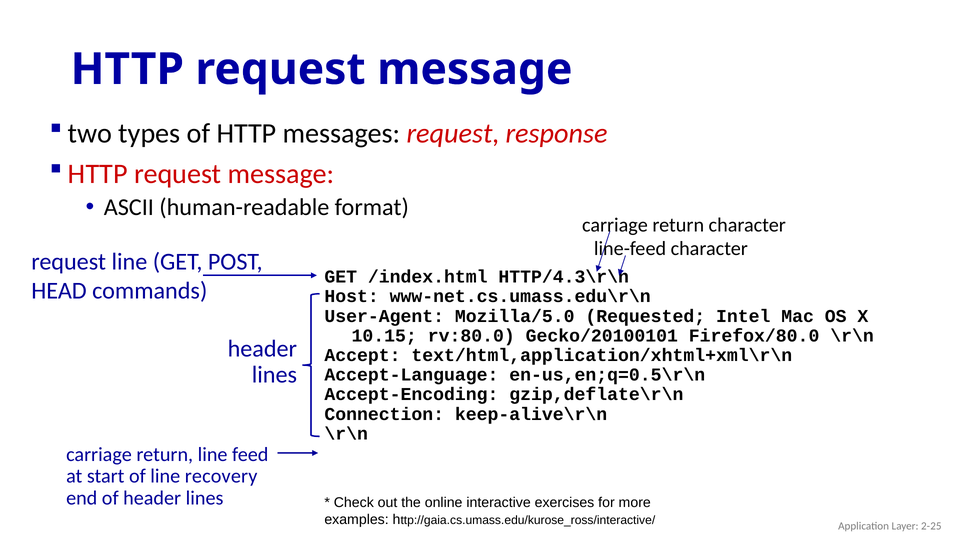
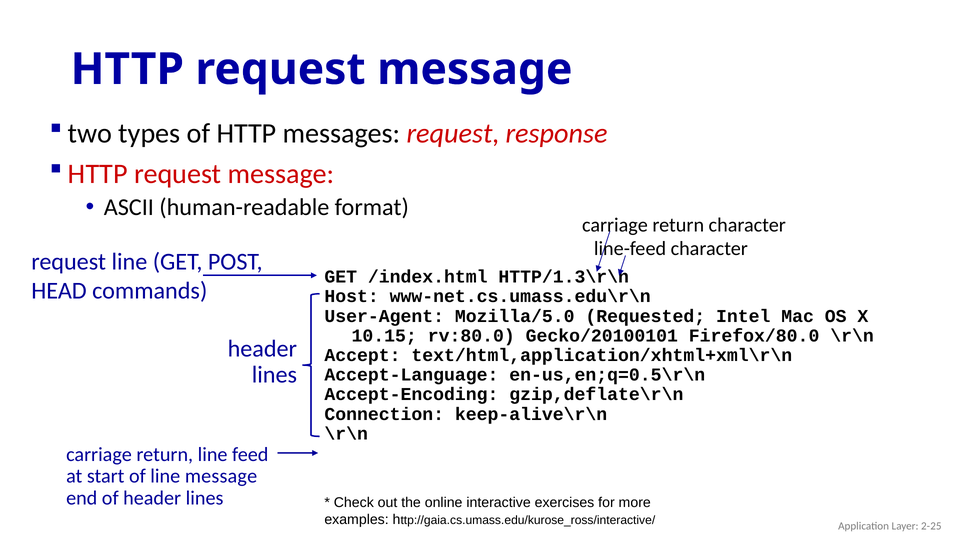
HTTP/4.3\r\n: HTTP/4.3\r\n -> HTTP/1.3\r\n
line recovery: recovery -> message
